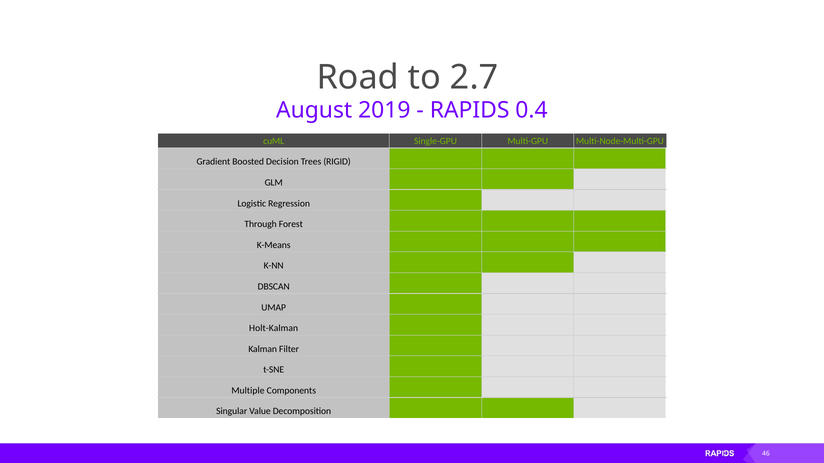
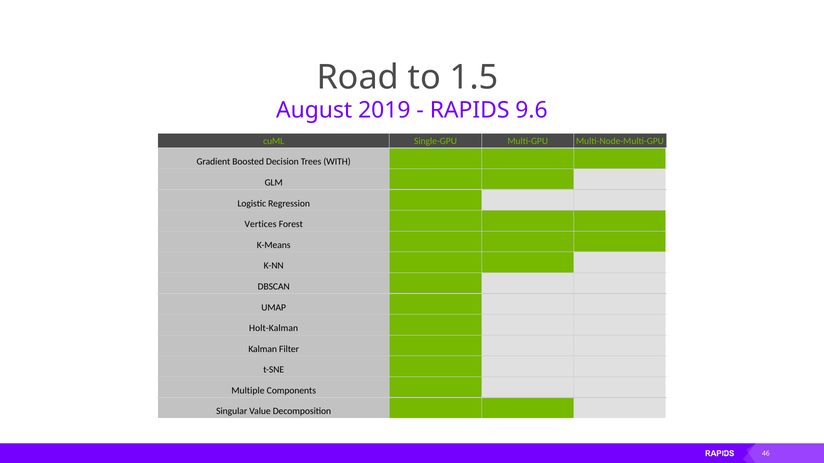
2.7: 2.7 -> 1.5
0.4: 0.4 -> 9.6
RIGID: RIGID -> WITH
Through: Through -> Vertices
